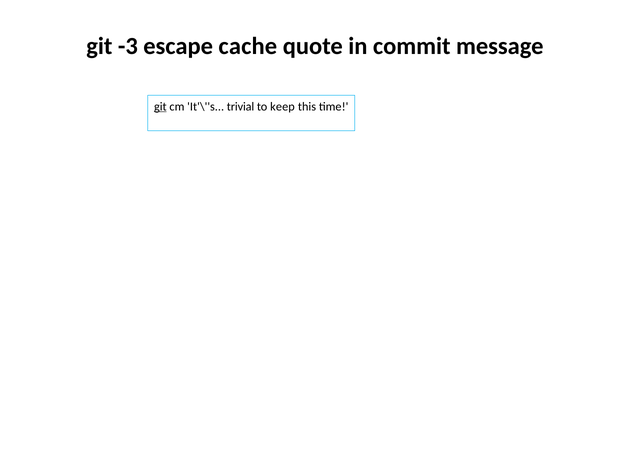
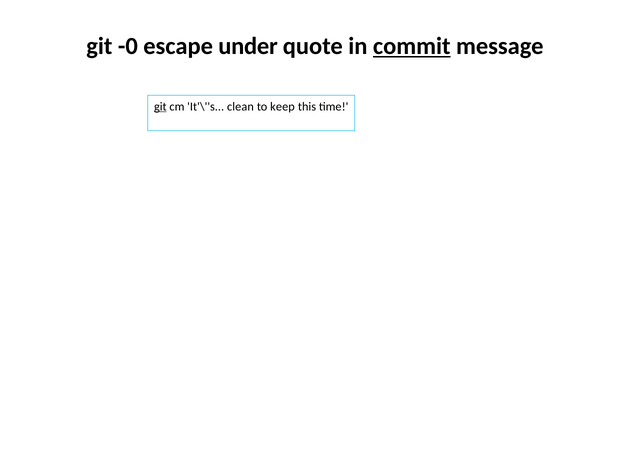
-3: -3 -> -0
cache: cache -> under
commit underline: none -> present
trivial: trivial -> clean
